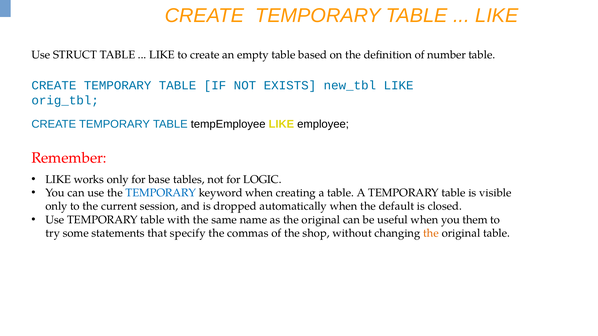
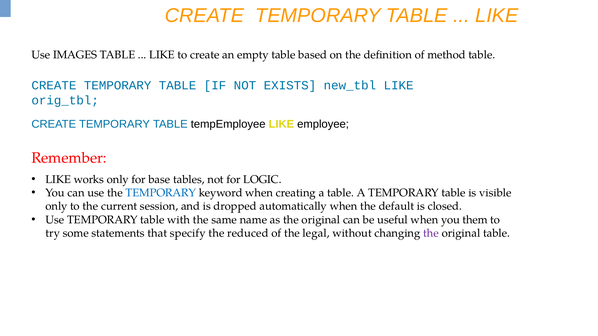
STRUCT: STRUCT -> IMAGES
number: number -> method
commas: commas -> reduced
shop: shop -> legal
the at (431, 233) colour: orange -> purple
